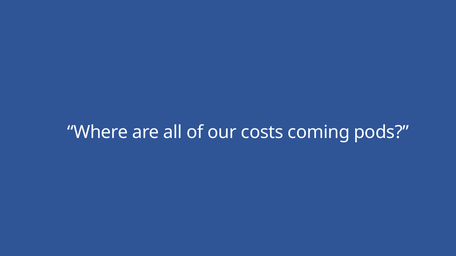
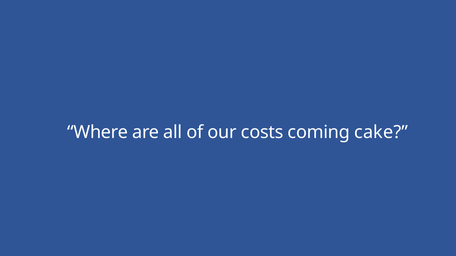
pods: pods -> cake
